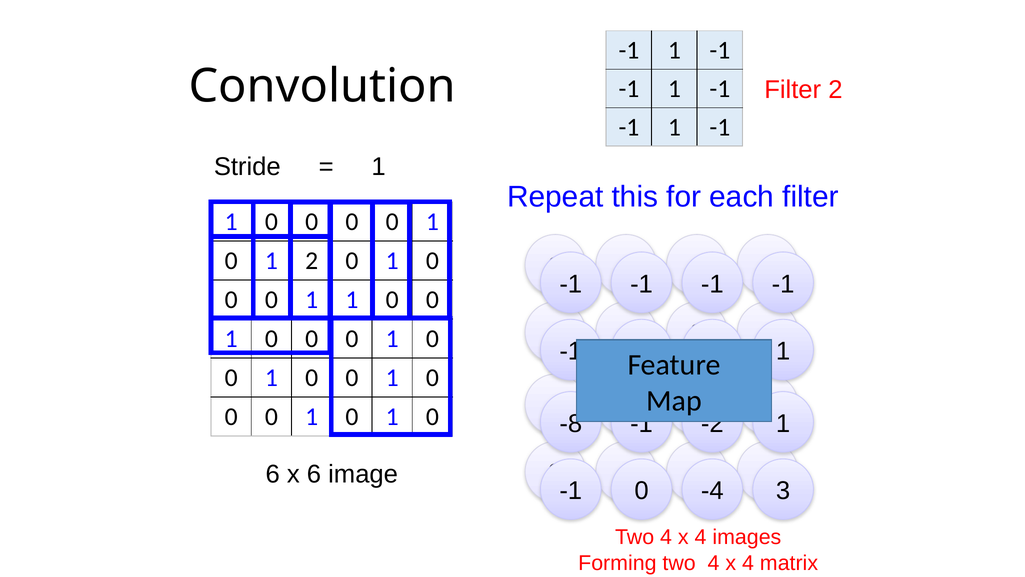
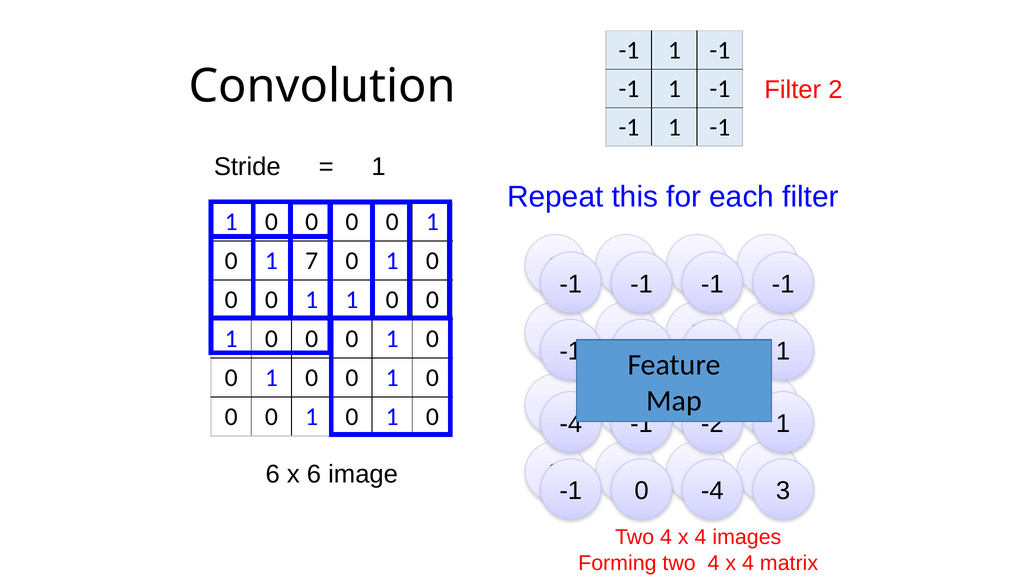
1 2: 2 -> 7
-8 at (571, 423): -8 -> -4
